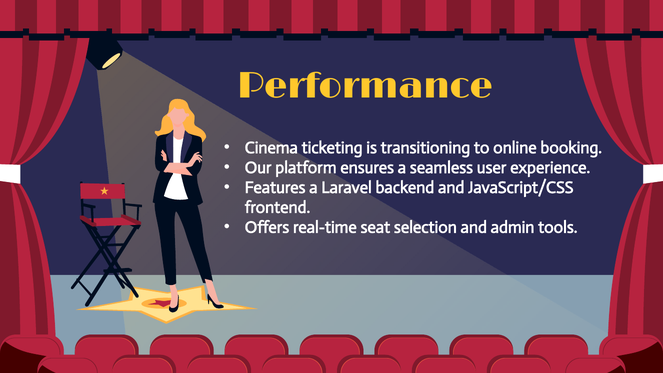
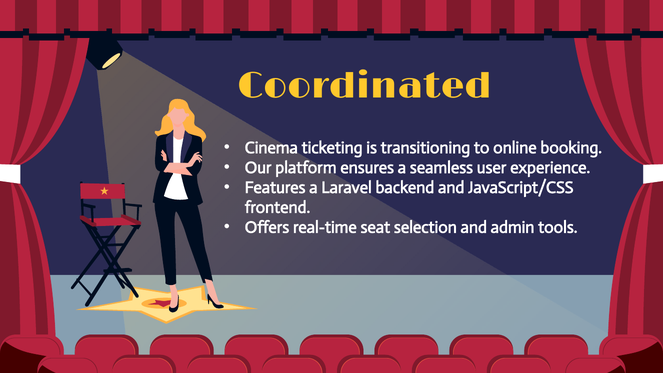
Performance: Performance -> Coordinated
